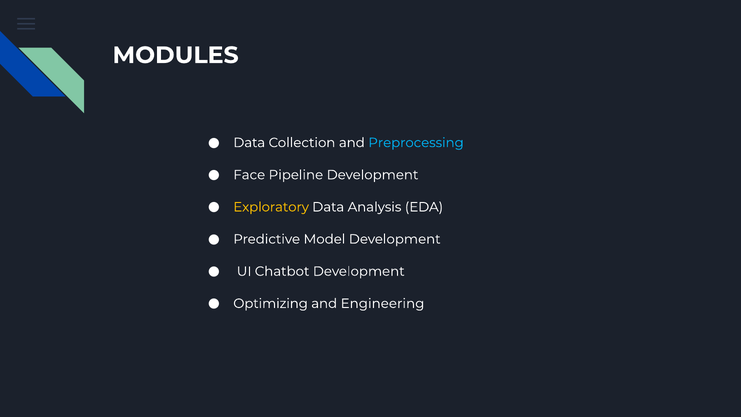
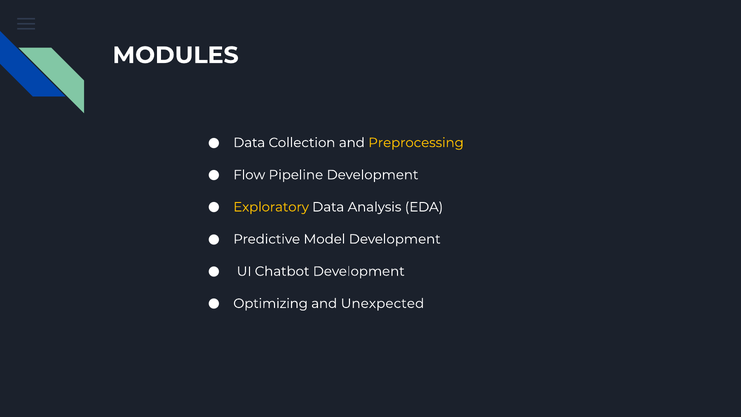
Preprocessing colour: light blue -> yellow
Face: Face -> Flow
Engineering: Engineering -> Unexpected
